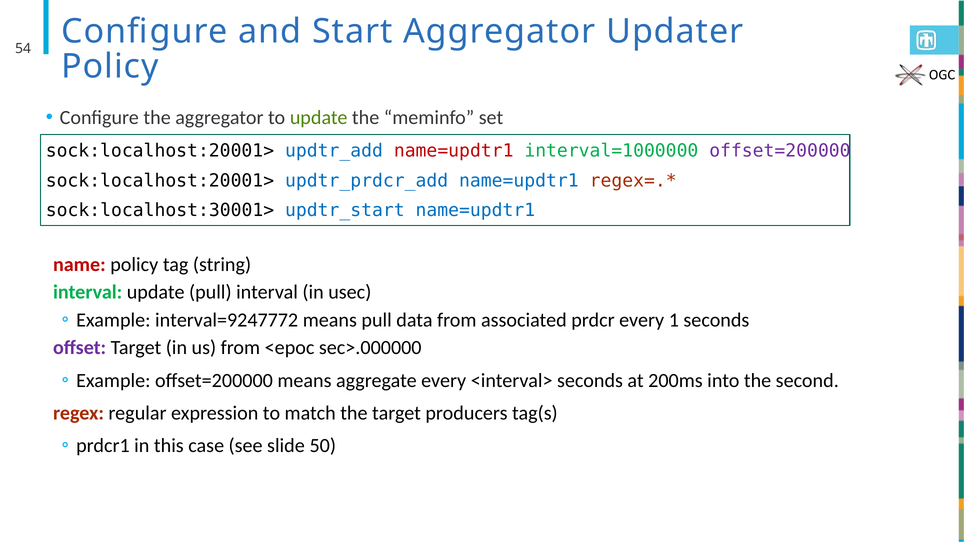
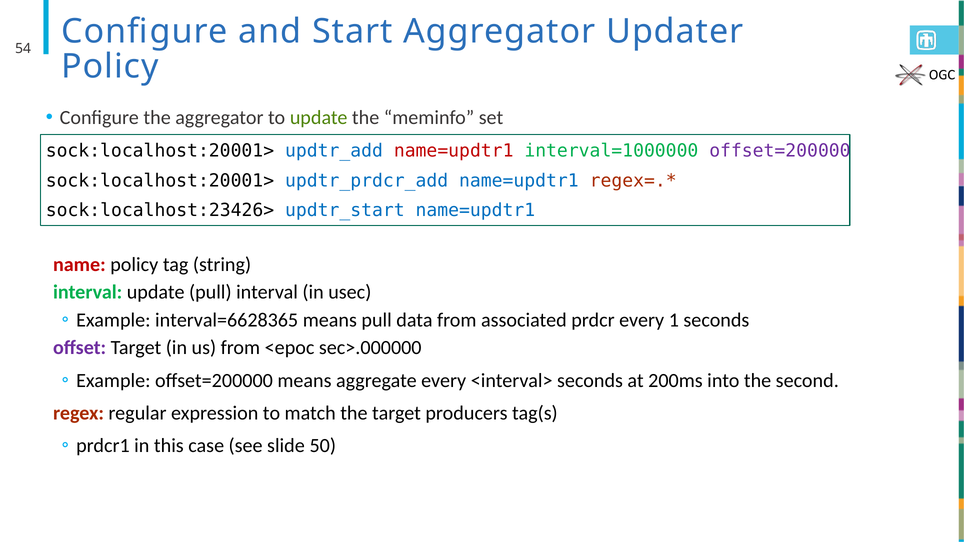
sock:localhost:30001>: sock:localhost:30001> -> sock:localhost:23426>
interval=9247772: interval=9247772 -> interval=6628365
